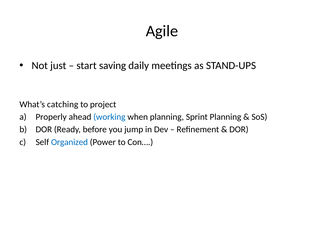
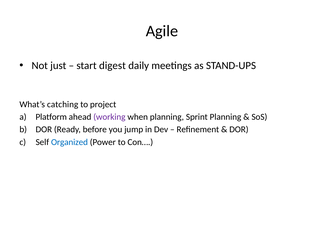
saving: saving -> digest
Properly: Properly -> Platform
working colour: blue -> purple
